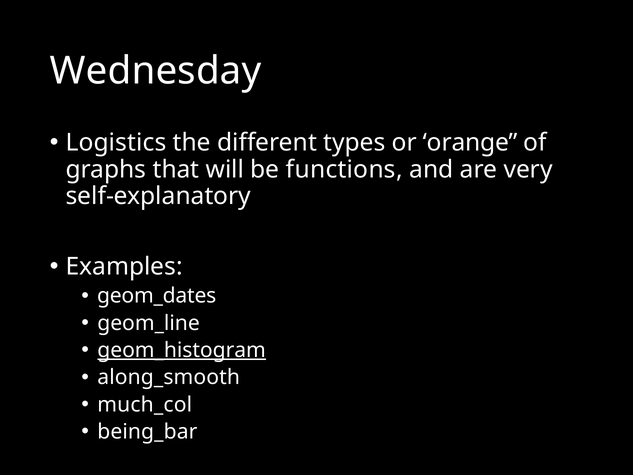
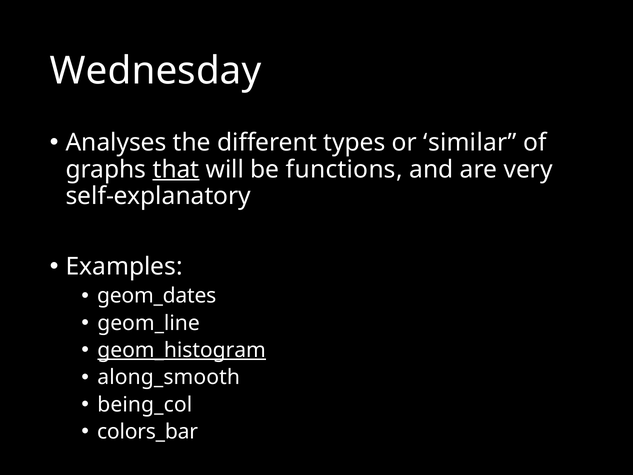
Logistics: Logistics -> Analyses
orange: orange -> similar
that underline: none -> present
much_col: much_col -> being_col
being_bar: being_bar -> colors_bar
